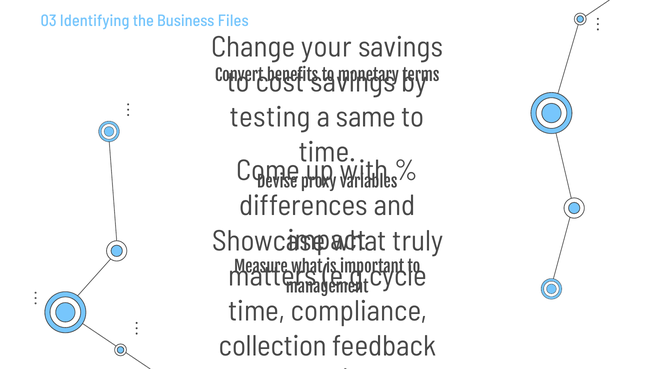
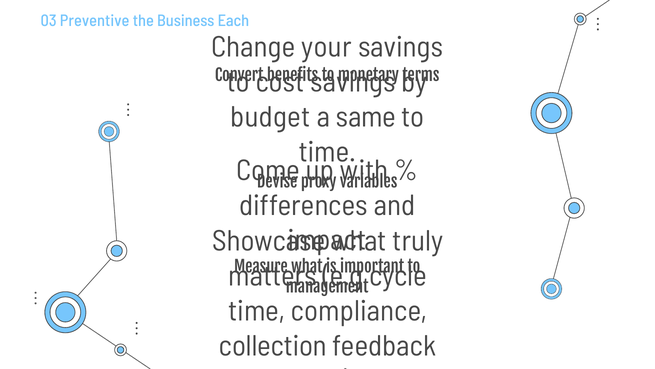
Identifying: Identifying -> Preventive
Files: Files -> Each
testing: testing -> budget
